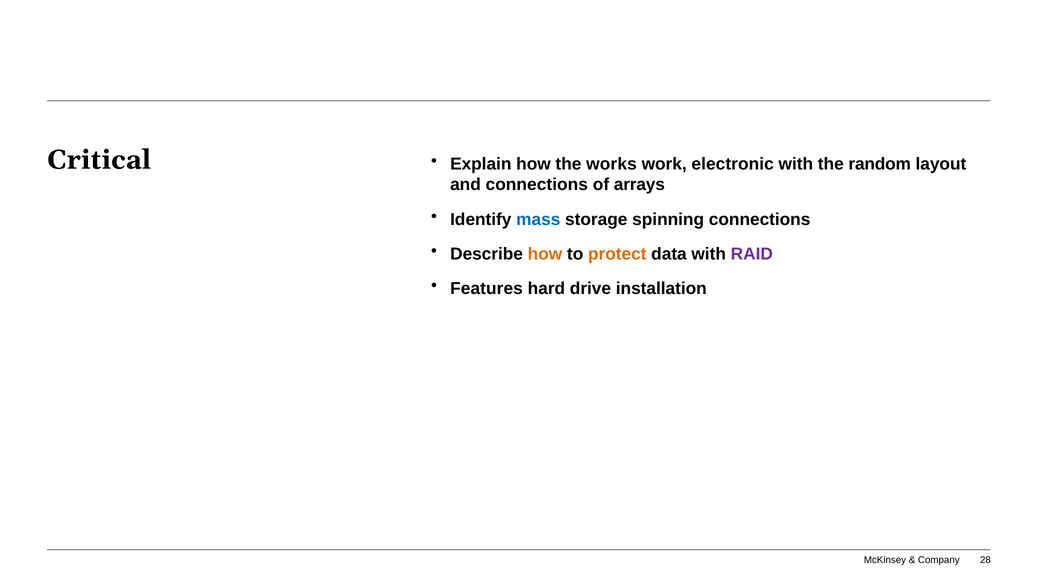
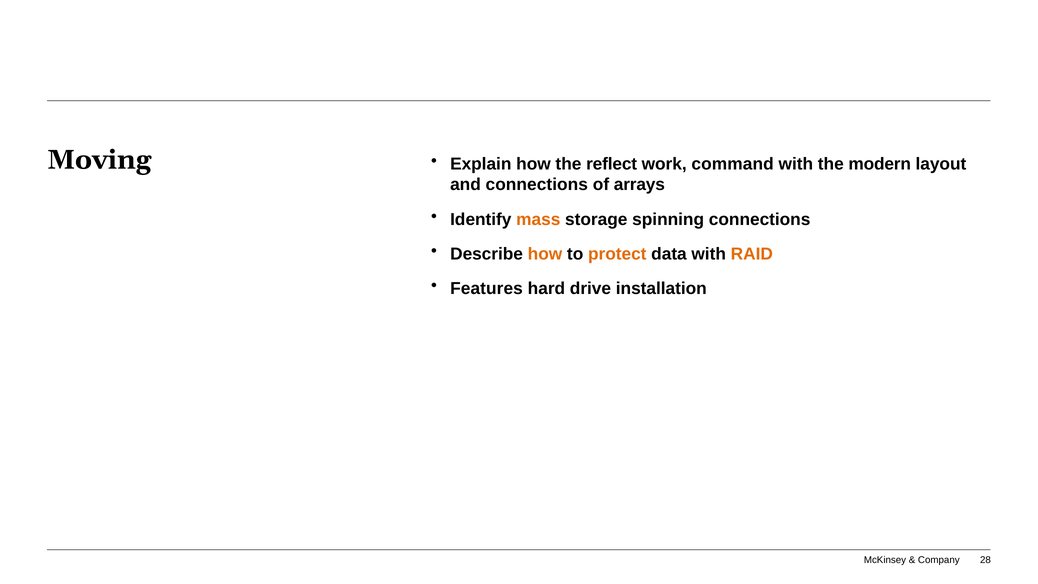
Critical: Critical -> Moving
works: works -> reflect
electronic: electronic -> command
random: random -> modern
mass colour: blue -> orange
RAID colour: purple -> orange
